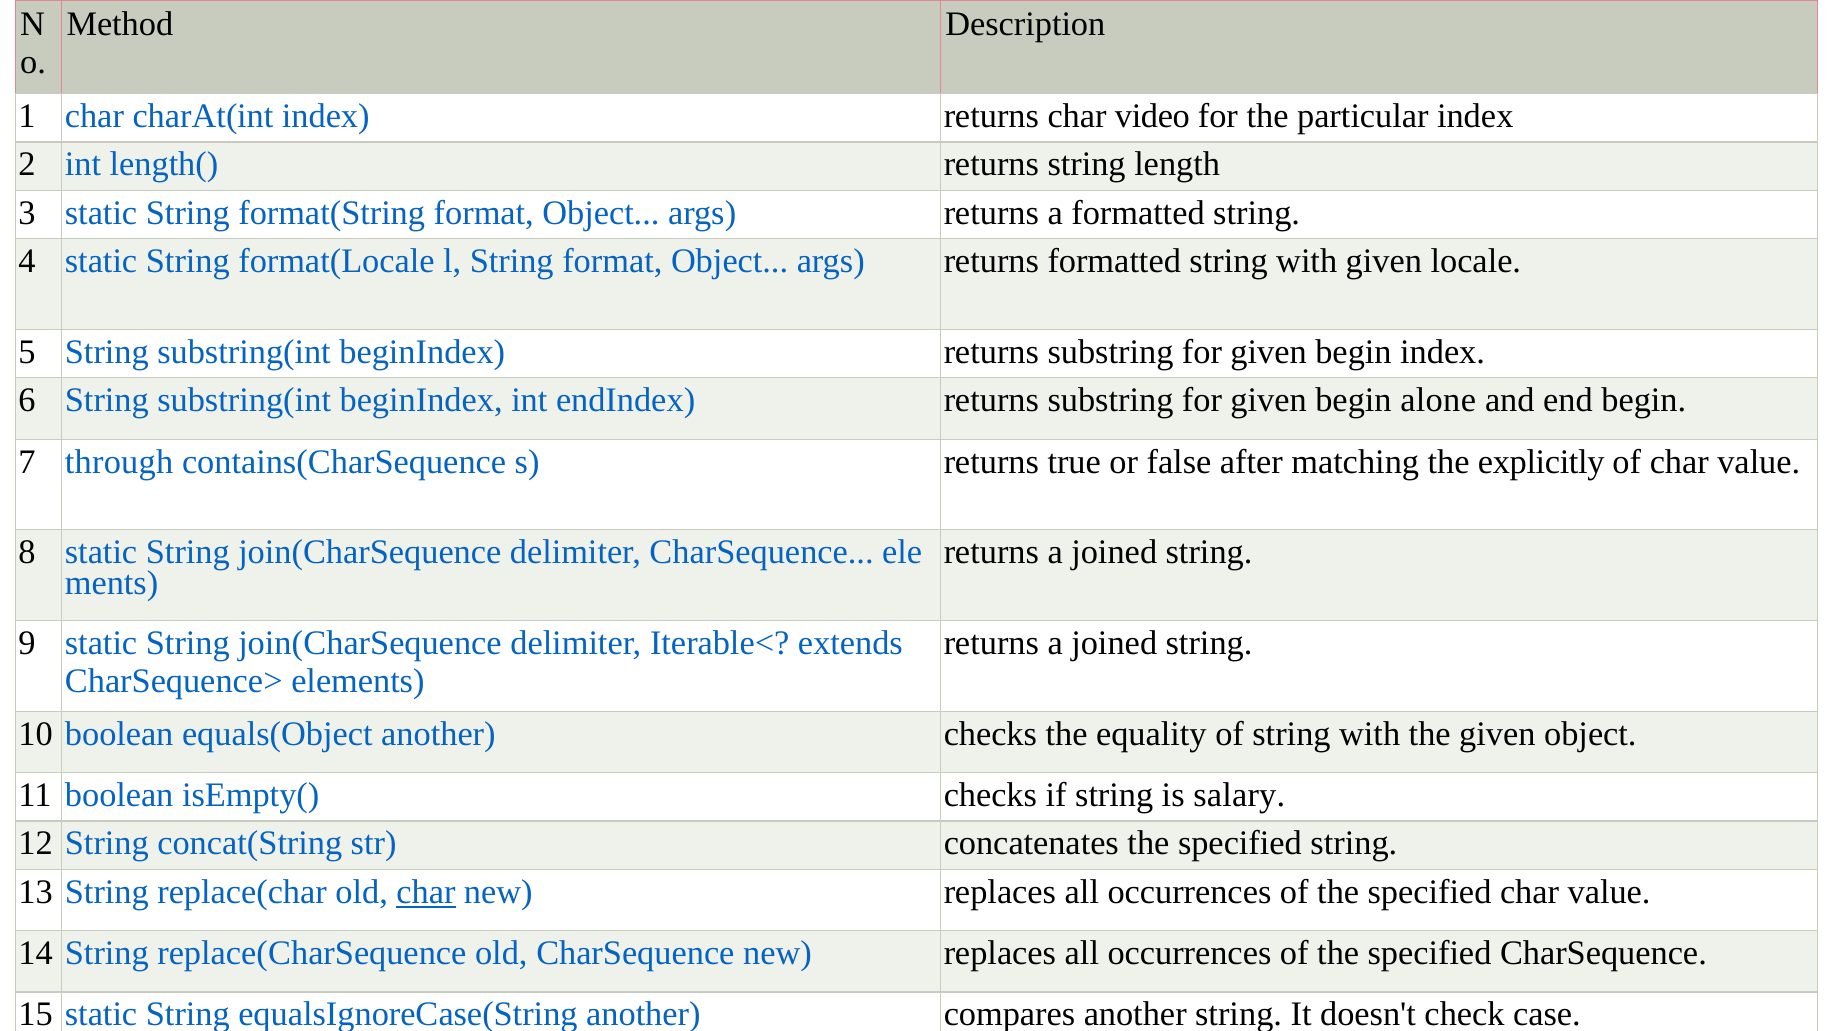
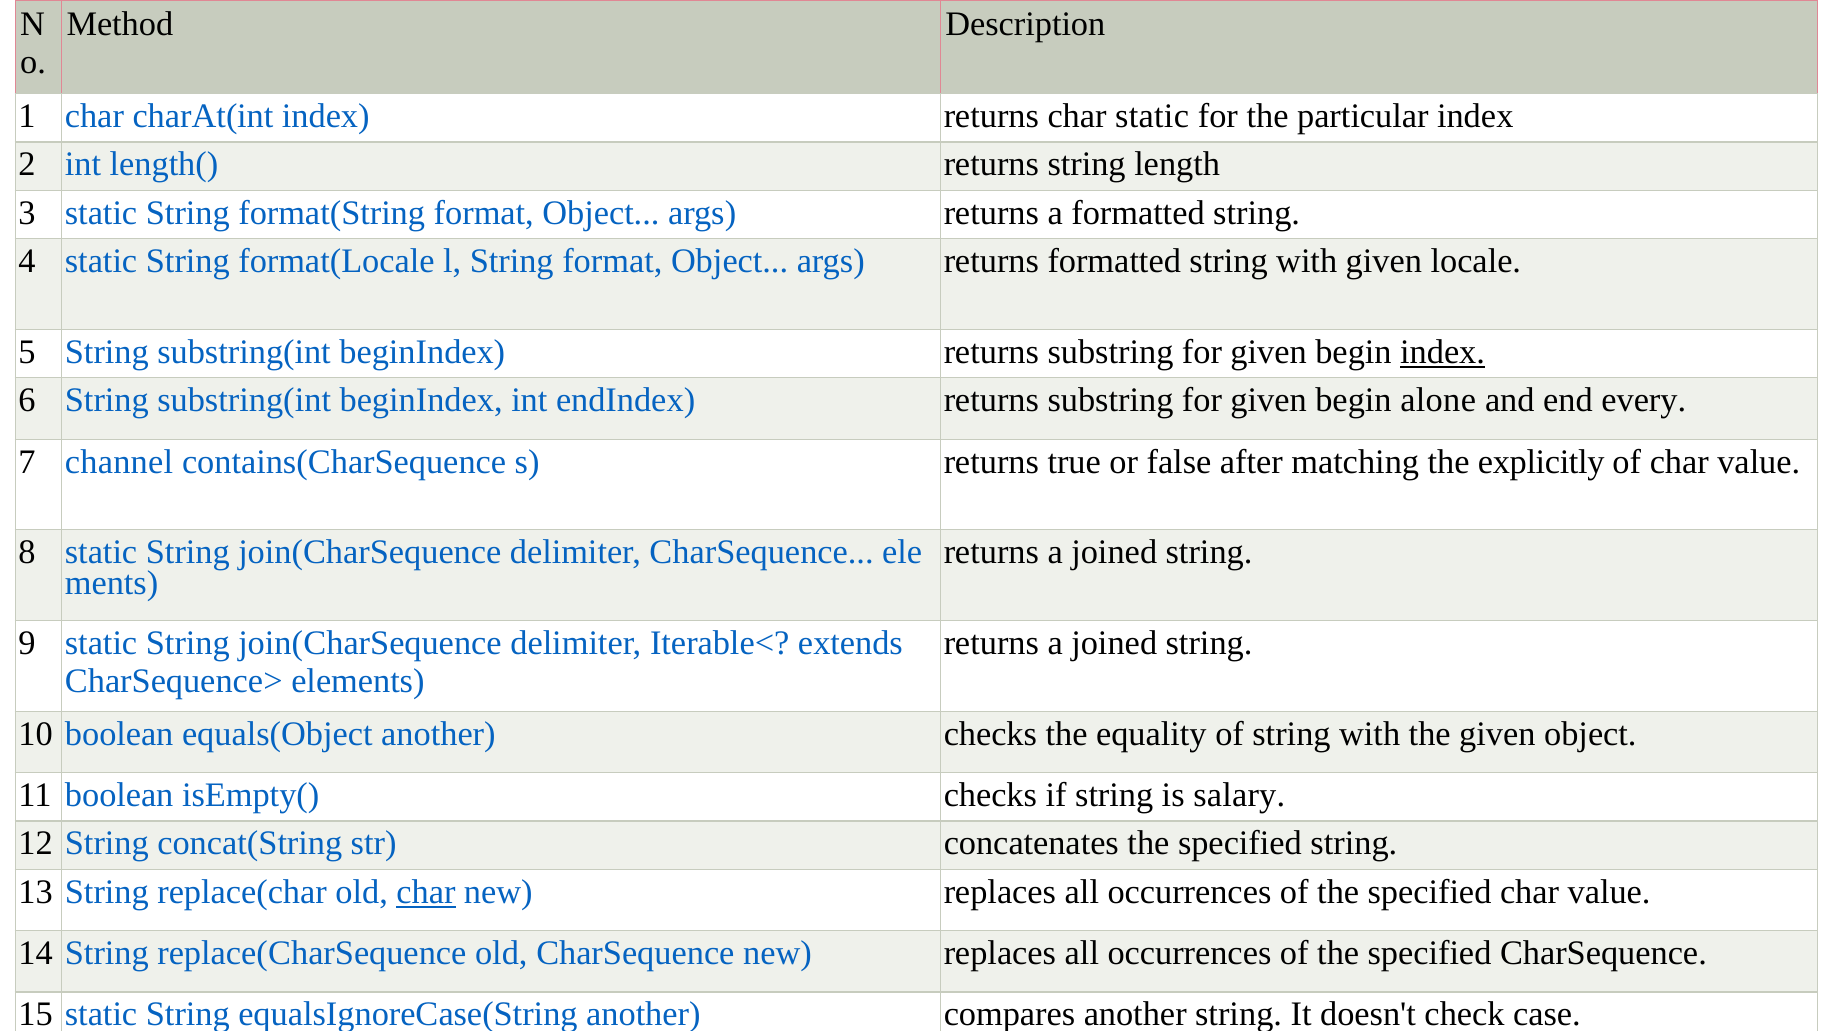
char video: video -> static
index at (1443, 352) underline: none -> present
end begin: begin -> every
through: through -> channel
